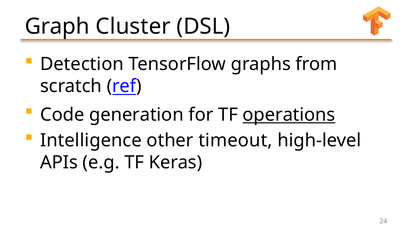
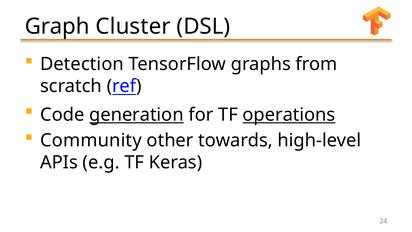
generation underline: none -> present
Intelligence: Intelligence -> Community
timeout: timeout -> towards
